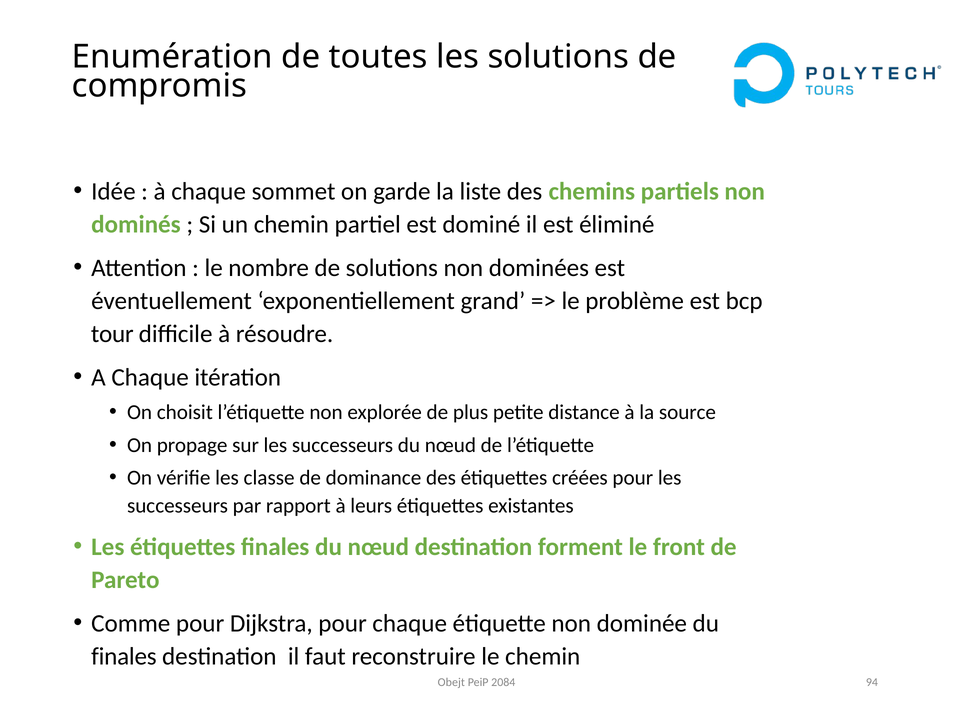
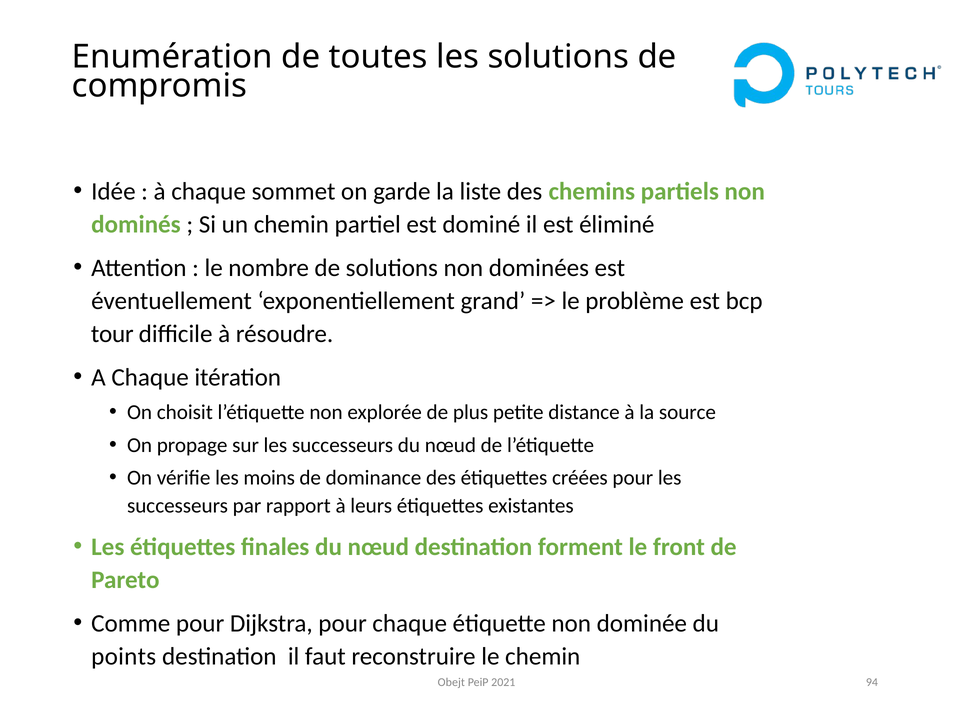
classe: classe -> moins
finales at (124, 656): finales -> points
2084: 2084 -> 2021
